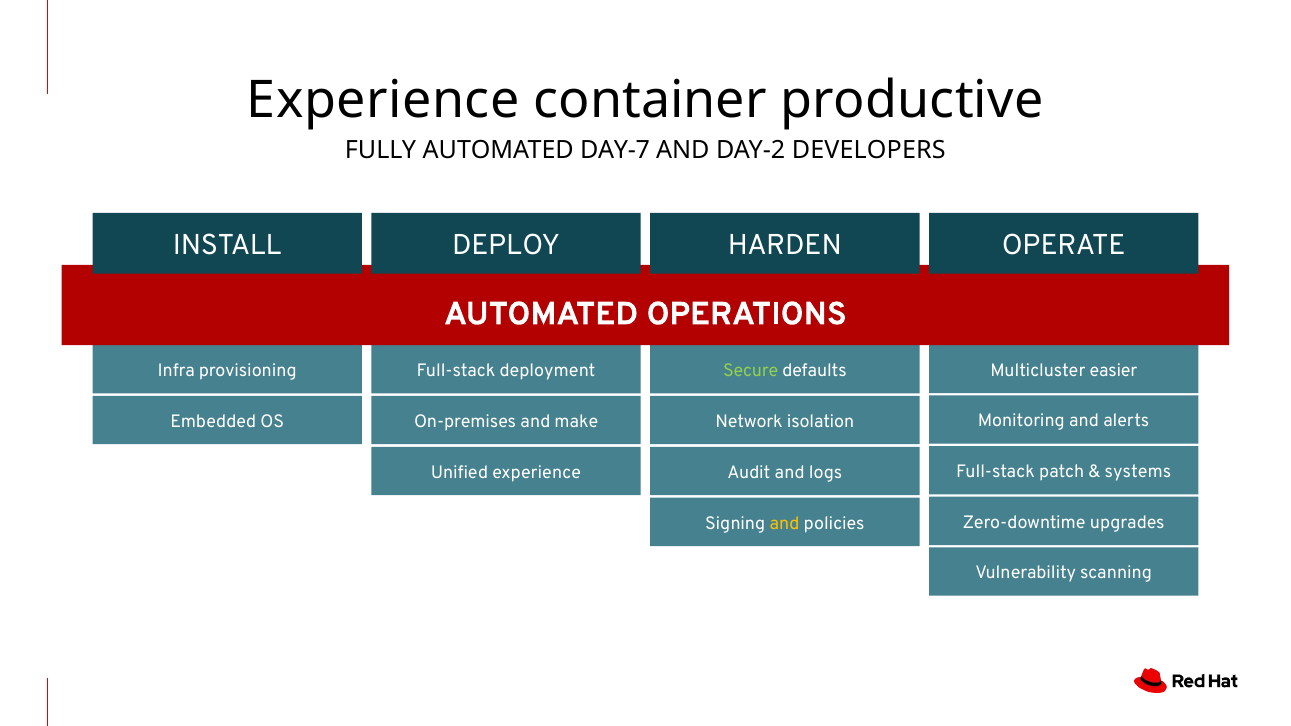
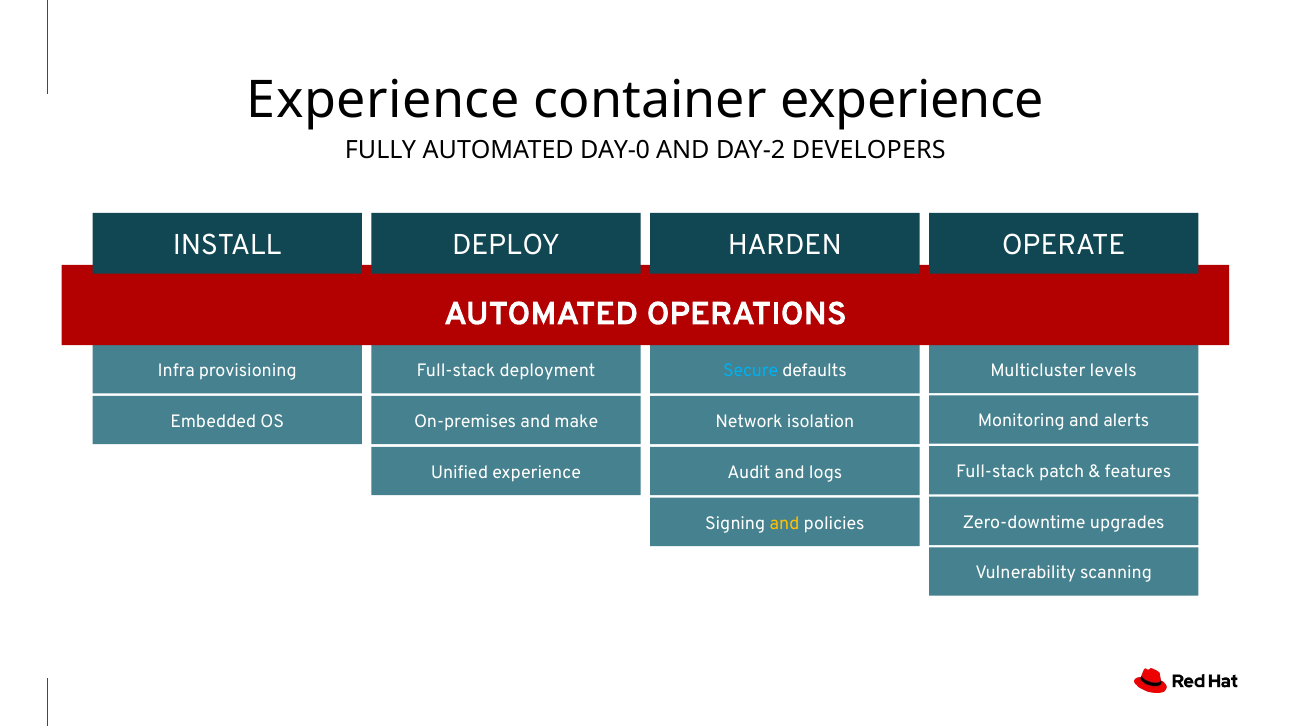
container productive: productive -> experience
DAY-7: DAY-7 -> DAY-0
easier: easier -> levels
Secure colour: light green -> light blue
systems: systems -> features
